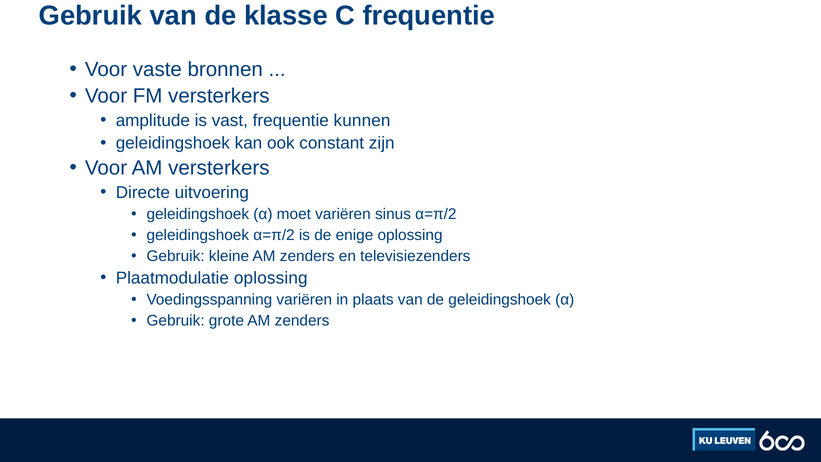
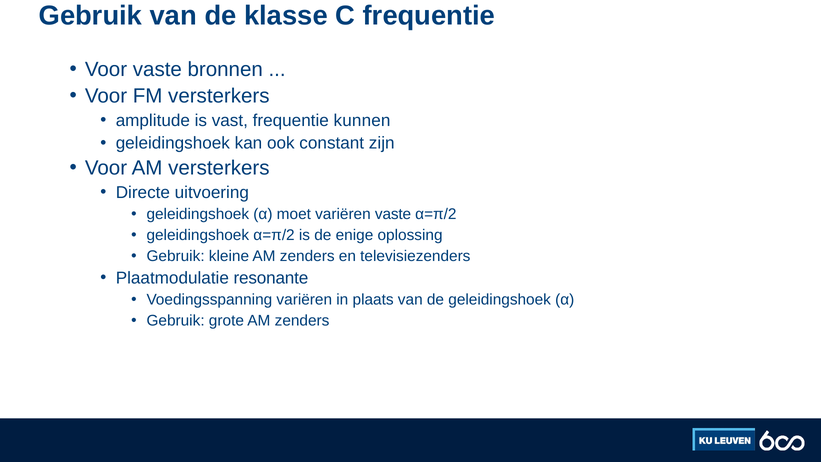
variëren sinus: sinus -> vaste
Plaatmodulatie oplossing: oplossing -> resonante
